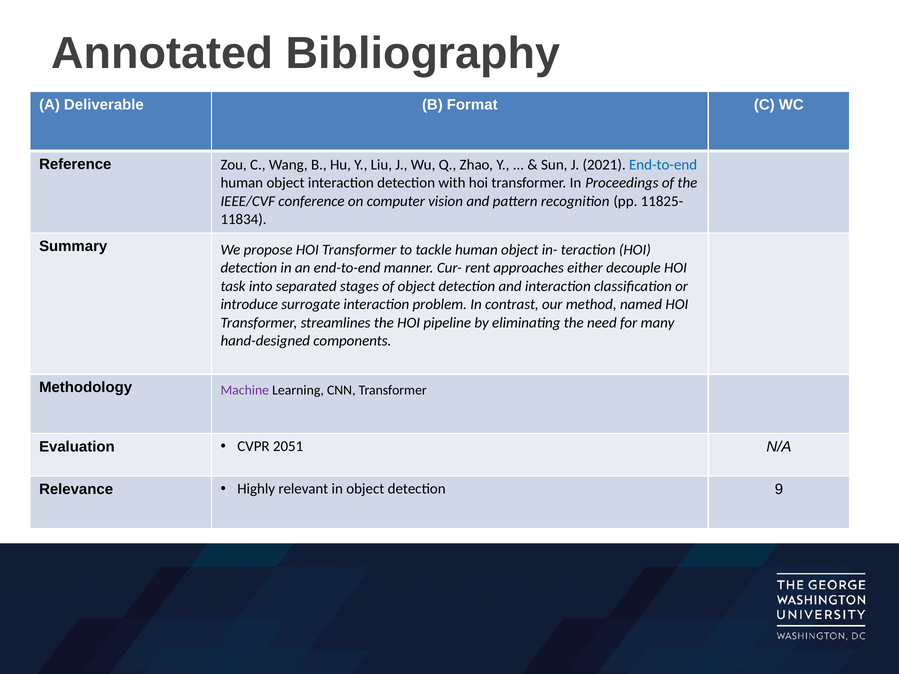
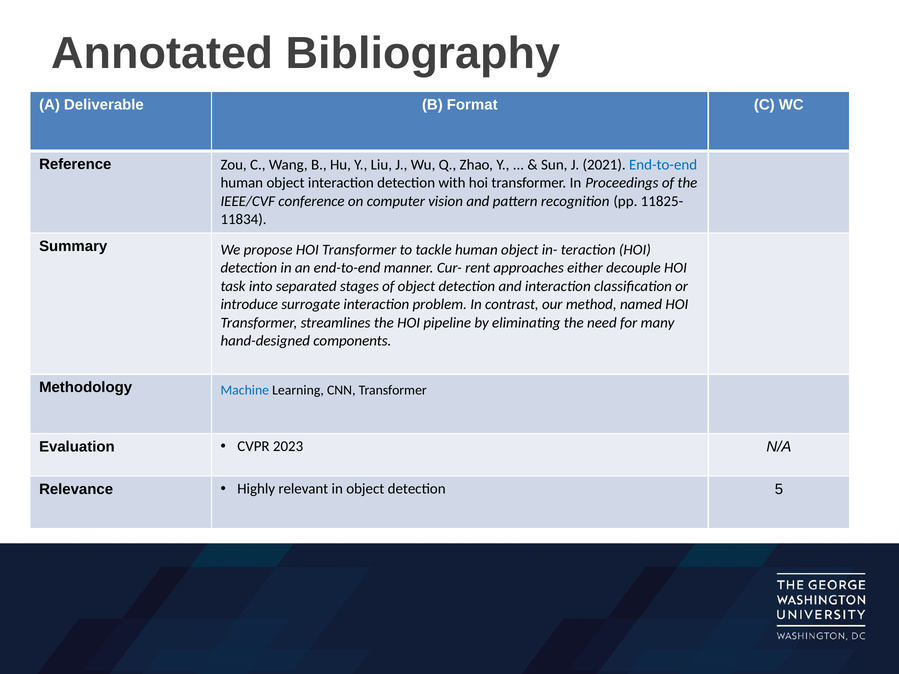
Machine colour: purple -> blue
2051: 2051 -> 2023
9: 9 -> 5
